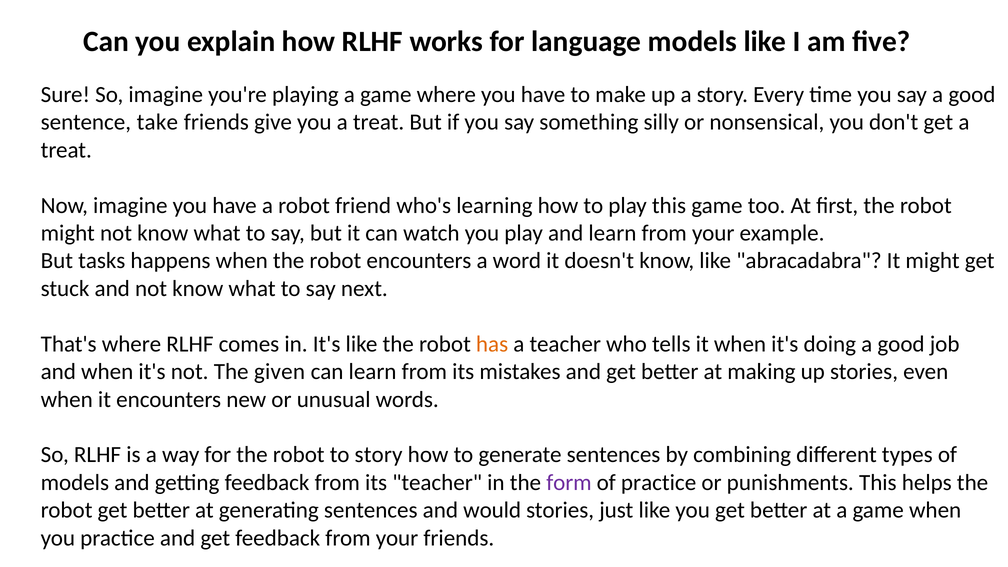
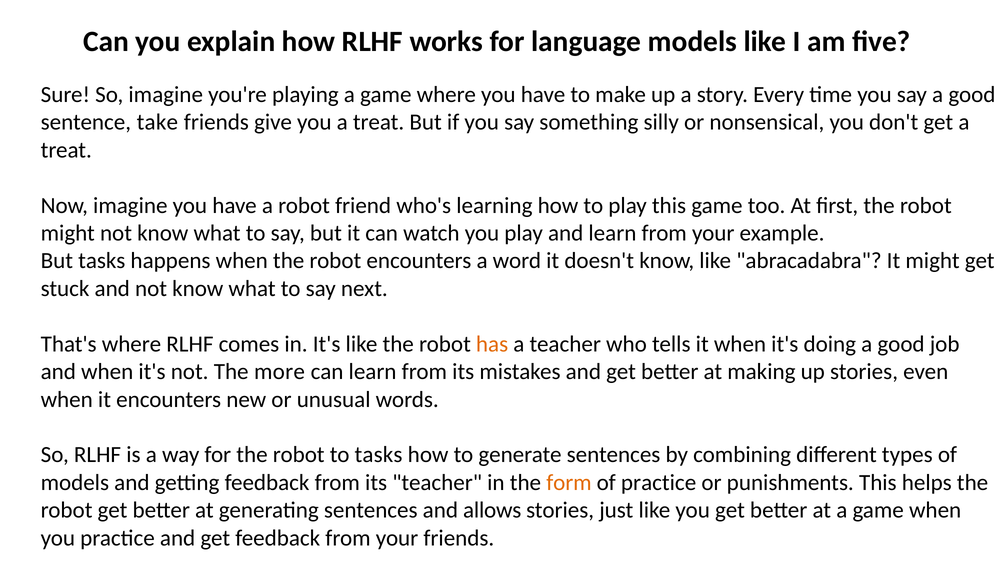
given: given -> more
to story: story -> tasks
form colour: purple -> orange
would: would -> allows
